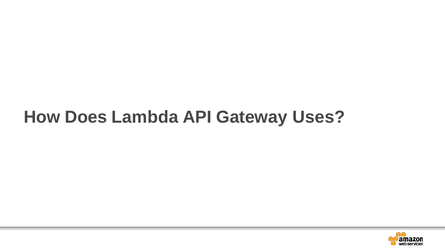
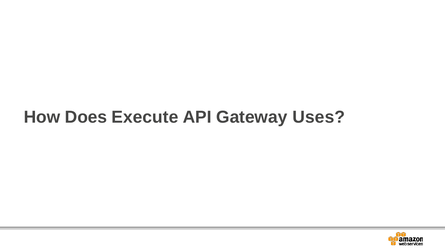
Lambda: Lambda -> Execute
